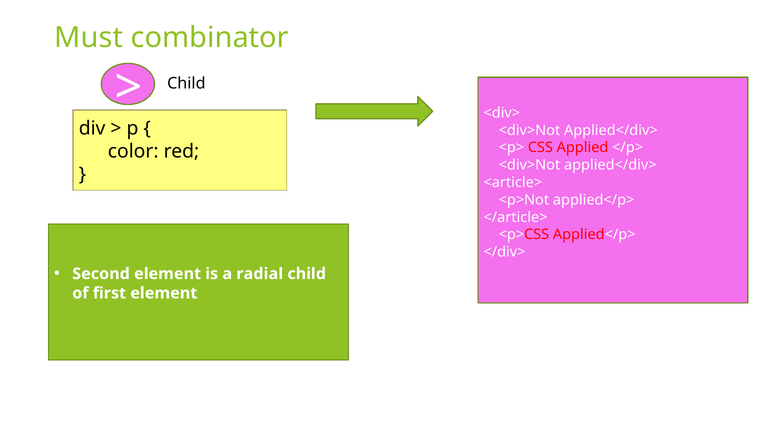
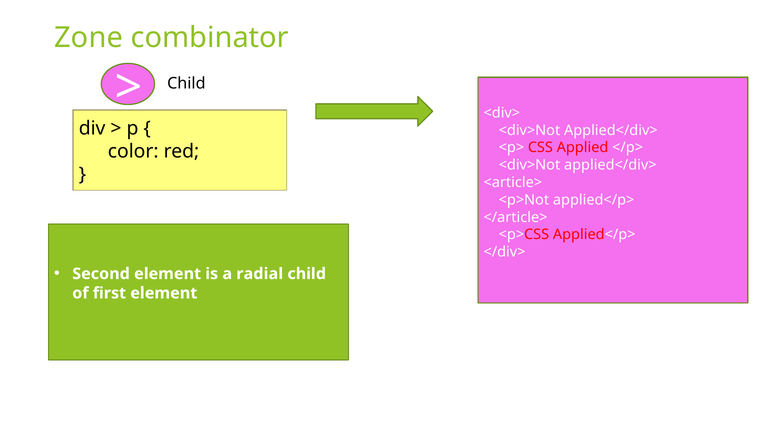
Must: Must -> Zone
